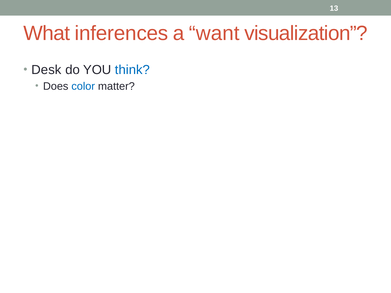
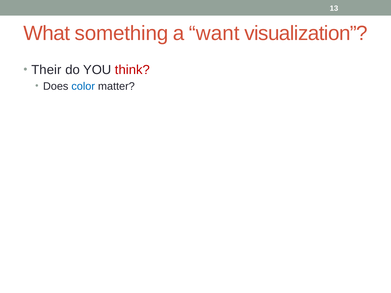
inferences: inferences -> something
Desk: Desk -> Their
think colour: blue -> red
